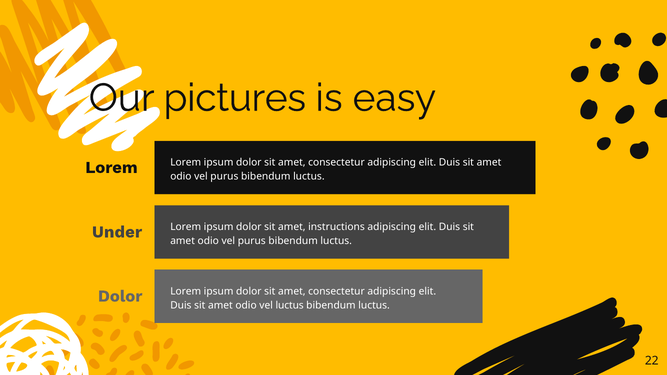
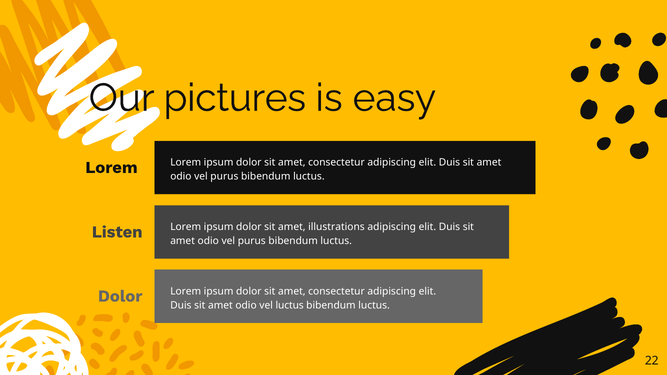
Under: Under -> Listen
instructions: instructions -> illustrations
